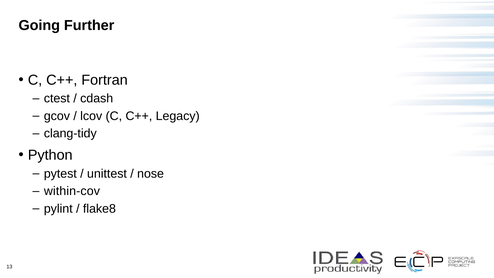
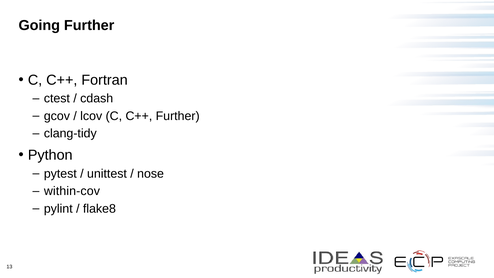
C++ Legacy: Legacy -> Further
